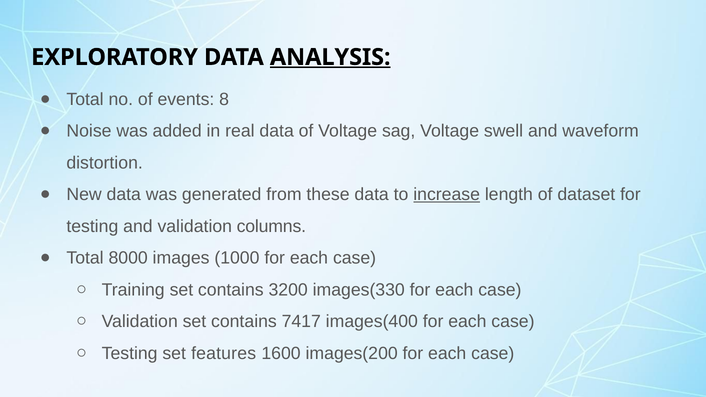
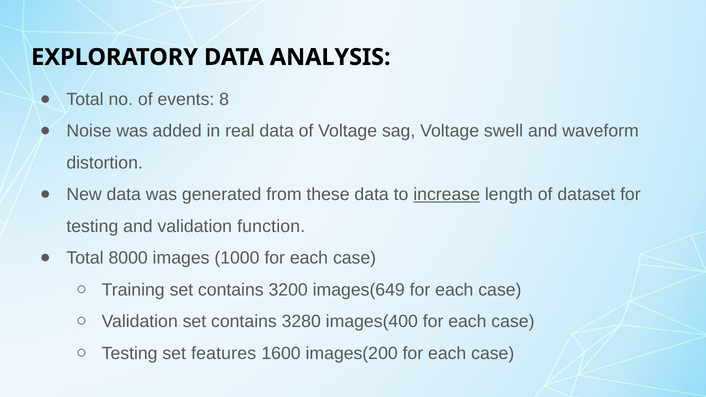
ANALYSIS underline: present -> none
columns: columns -> function
images(330: images(330 -> images(649
7417: 7417 -> 3280
